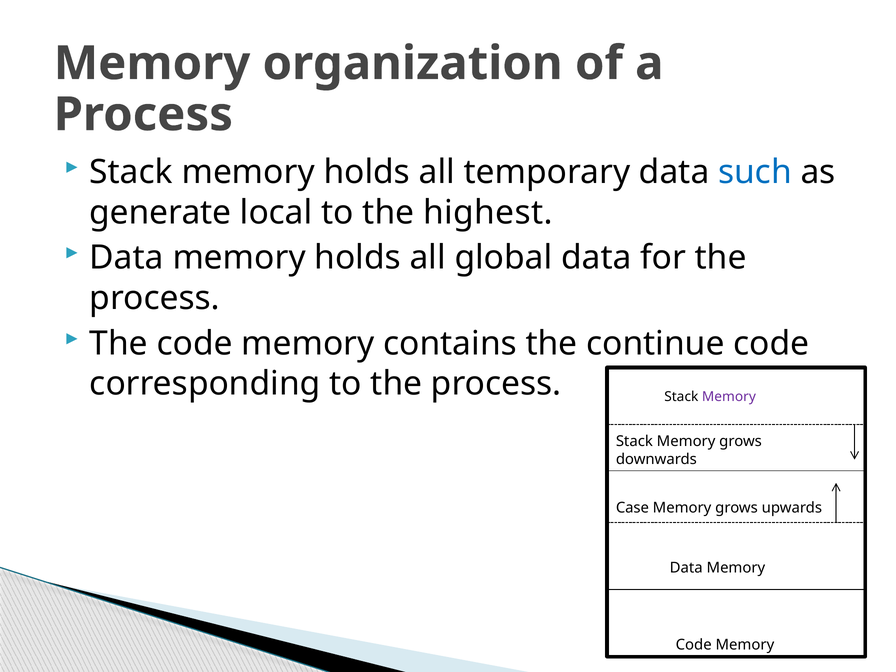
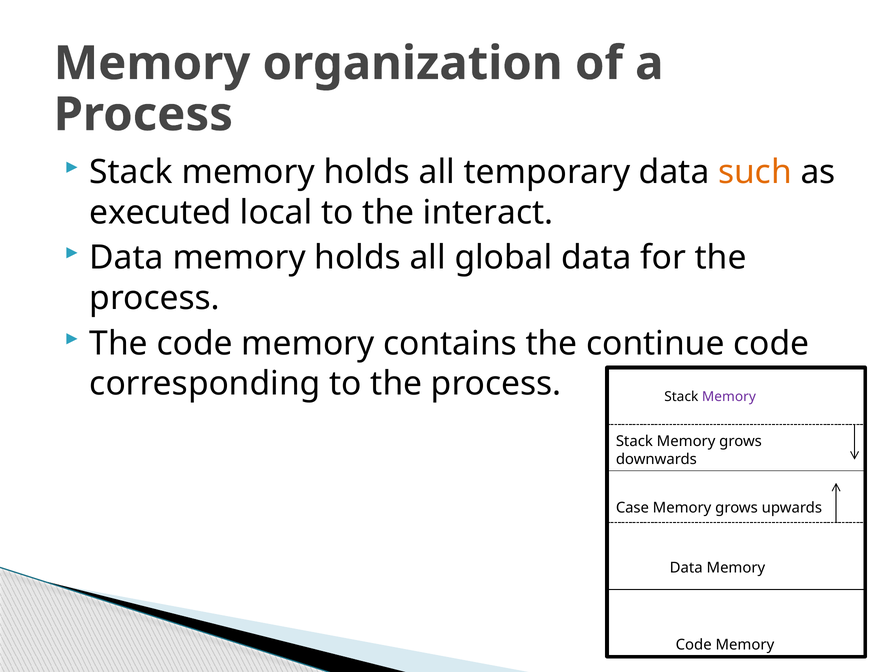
such colour: blue -> orange
generate: generate -> executed
highest: highest -> interact
